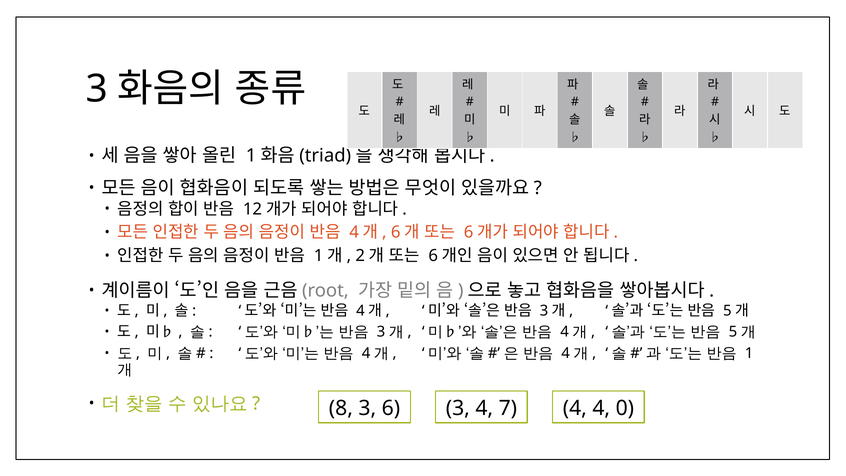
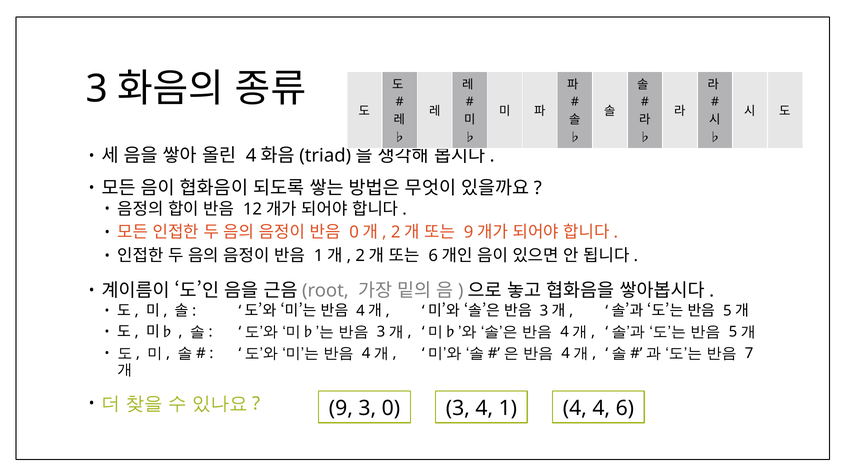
1 at (251, 156): 1 -> 4
4 at (354, 232): 4 -> 0
6 at (396, 232): 6 -> 2
6 at (469, 232): 6 -> 9
1 at (749, 353): 1 -> 7
8 at (341, 408): 8 -> 9
3 6: 6 -> 0
4 7: 7 -> 1
4 0: 0 -> 6
